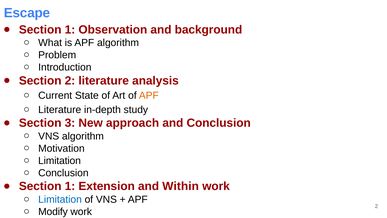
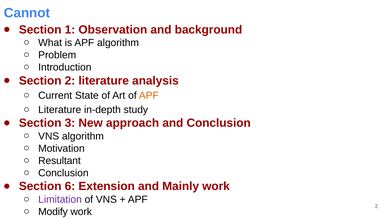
Escape: Escape -> Cannot
Limitation at (60, 160): Limitation -> Resultant
1 at (70, 186): 1 -> 6
Within: Within -> Mainly
Limitation at (60, 199) colour: blue -> purple
